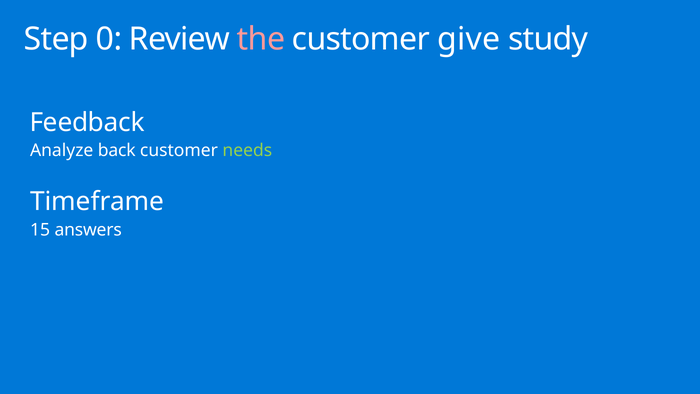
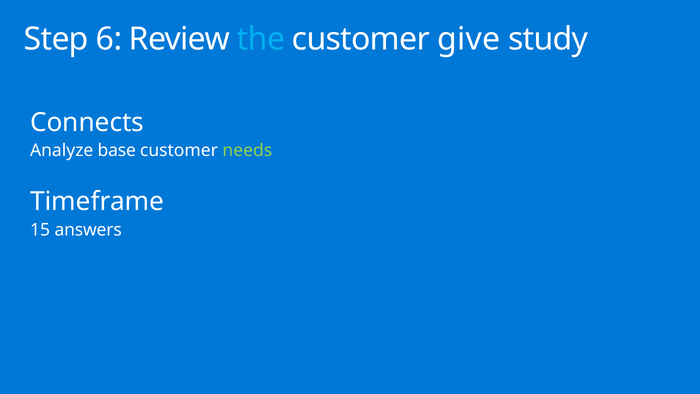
0: 0 -> 6
the colour: pink -> light blue
Feedback: Feedback -> Connects
back: back -> base
